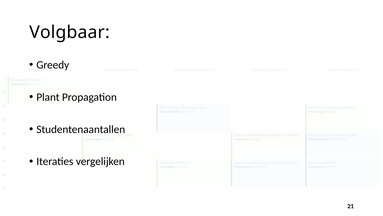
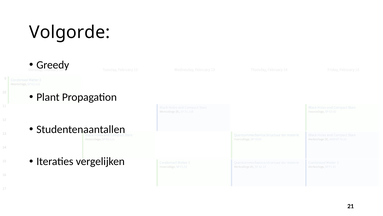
Volgbaar: Volgbaar -> Volgorde
